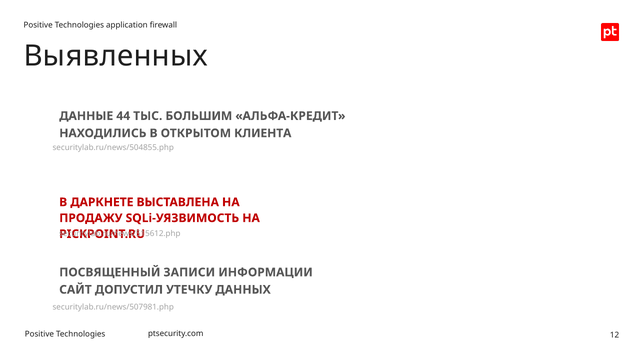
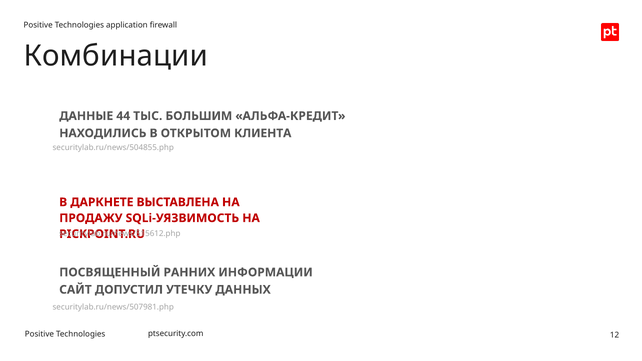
Выявленных: Выявленных -> Комбинации
ЗАПИСИ: ЗАПИСИ -> РАННИХ
